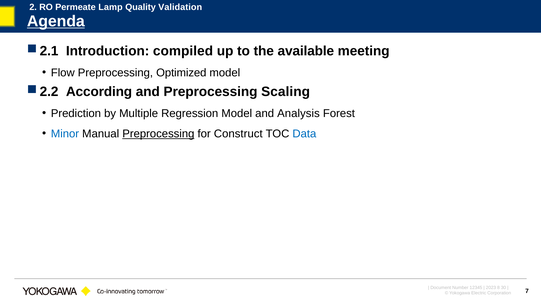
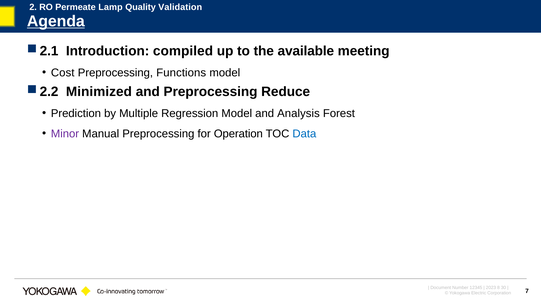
Flow: Flow -> Cost
Optimized: Optimized -> Functions
According: According -> Minimized
Scaling: Scaling -> Reduce
Minor colour: blue -> purple
Preprocessing at (158, 133) underline: present -> none
Construct: Construct -> Operation
